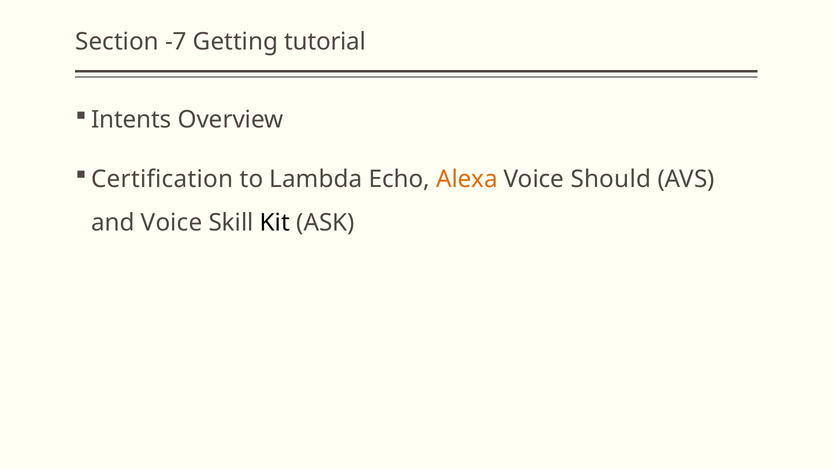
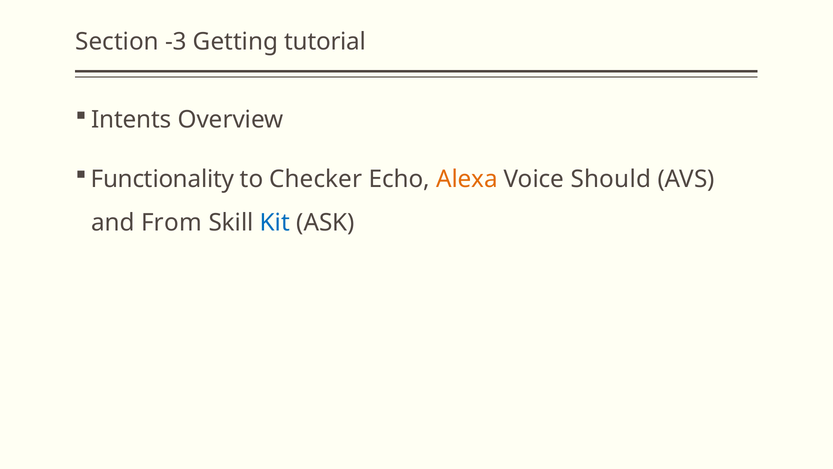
-7: -7 -> -3
Certification: Certification -> Functionality
Lambda: Lambda -> Checker
and Voice: Voice -> From
Kit colour: black -> blue
